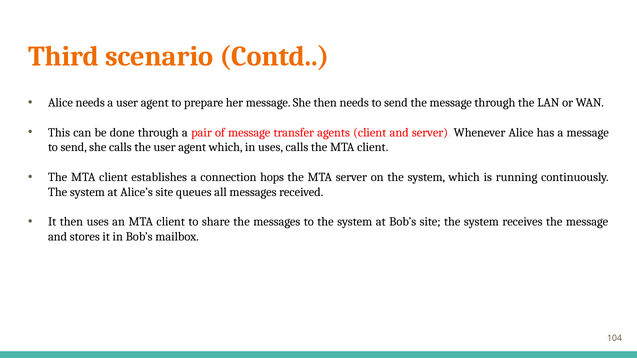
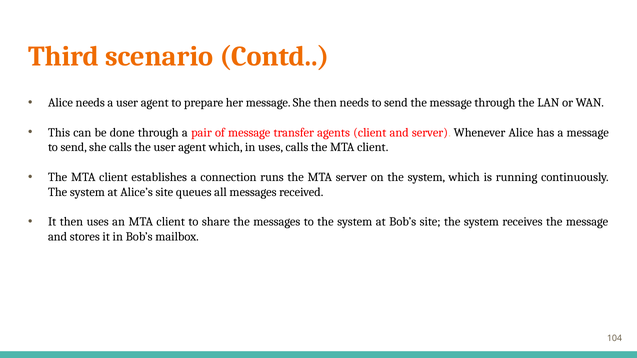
hops: hops -> runs
